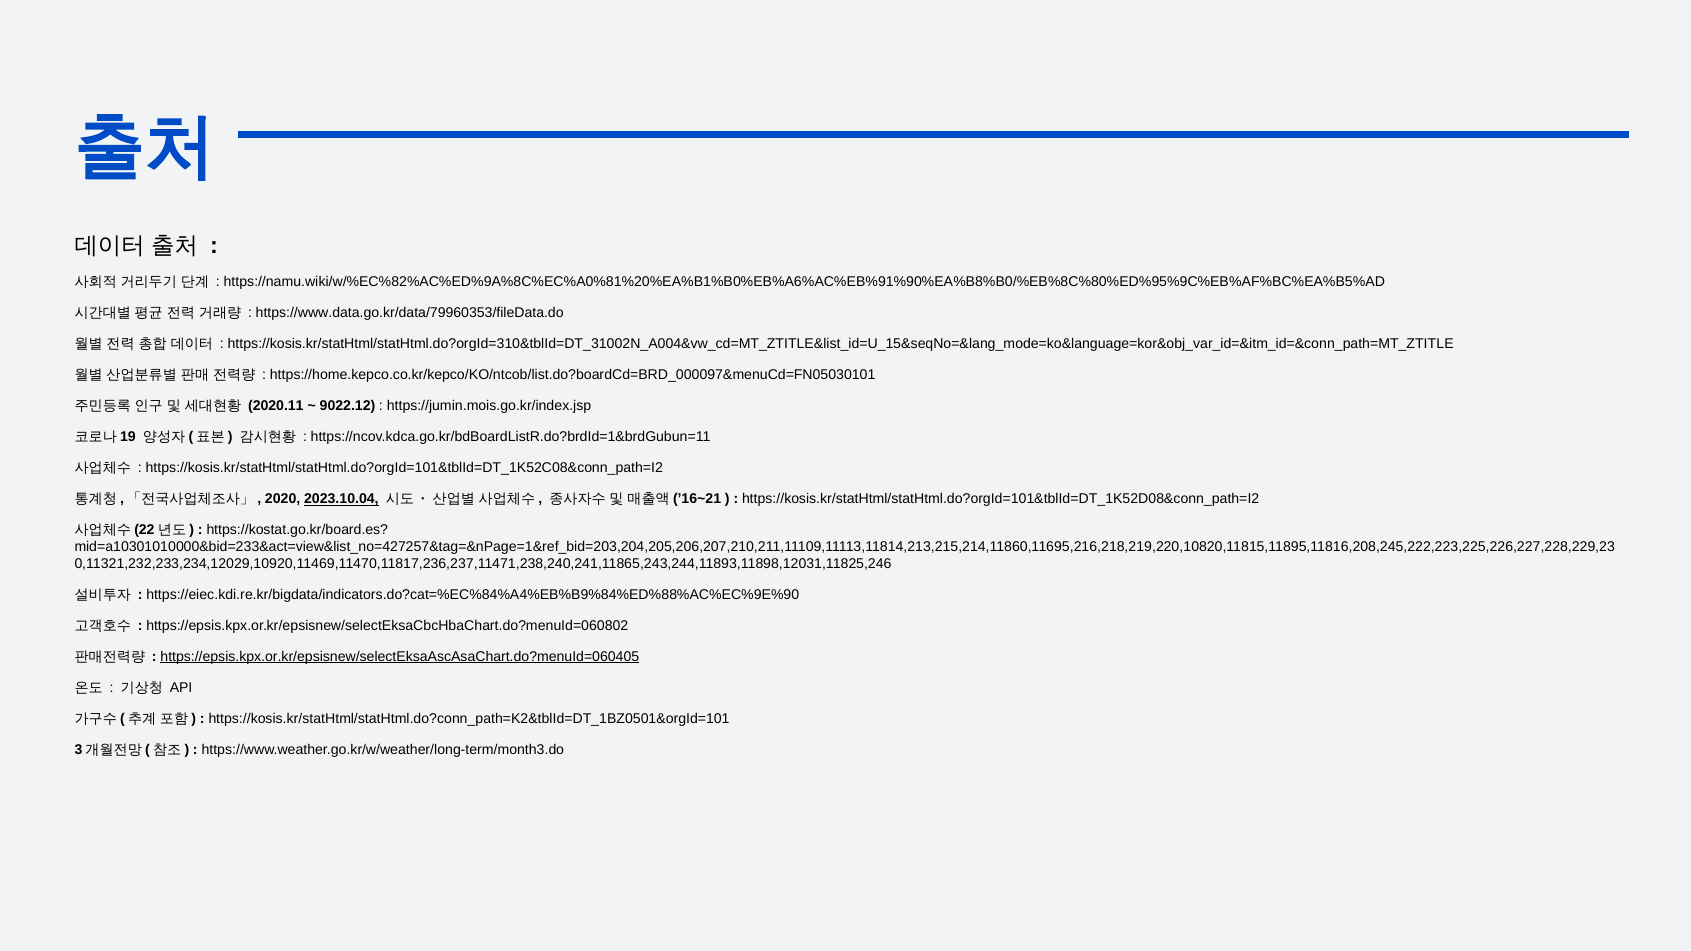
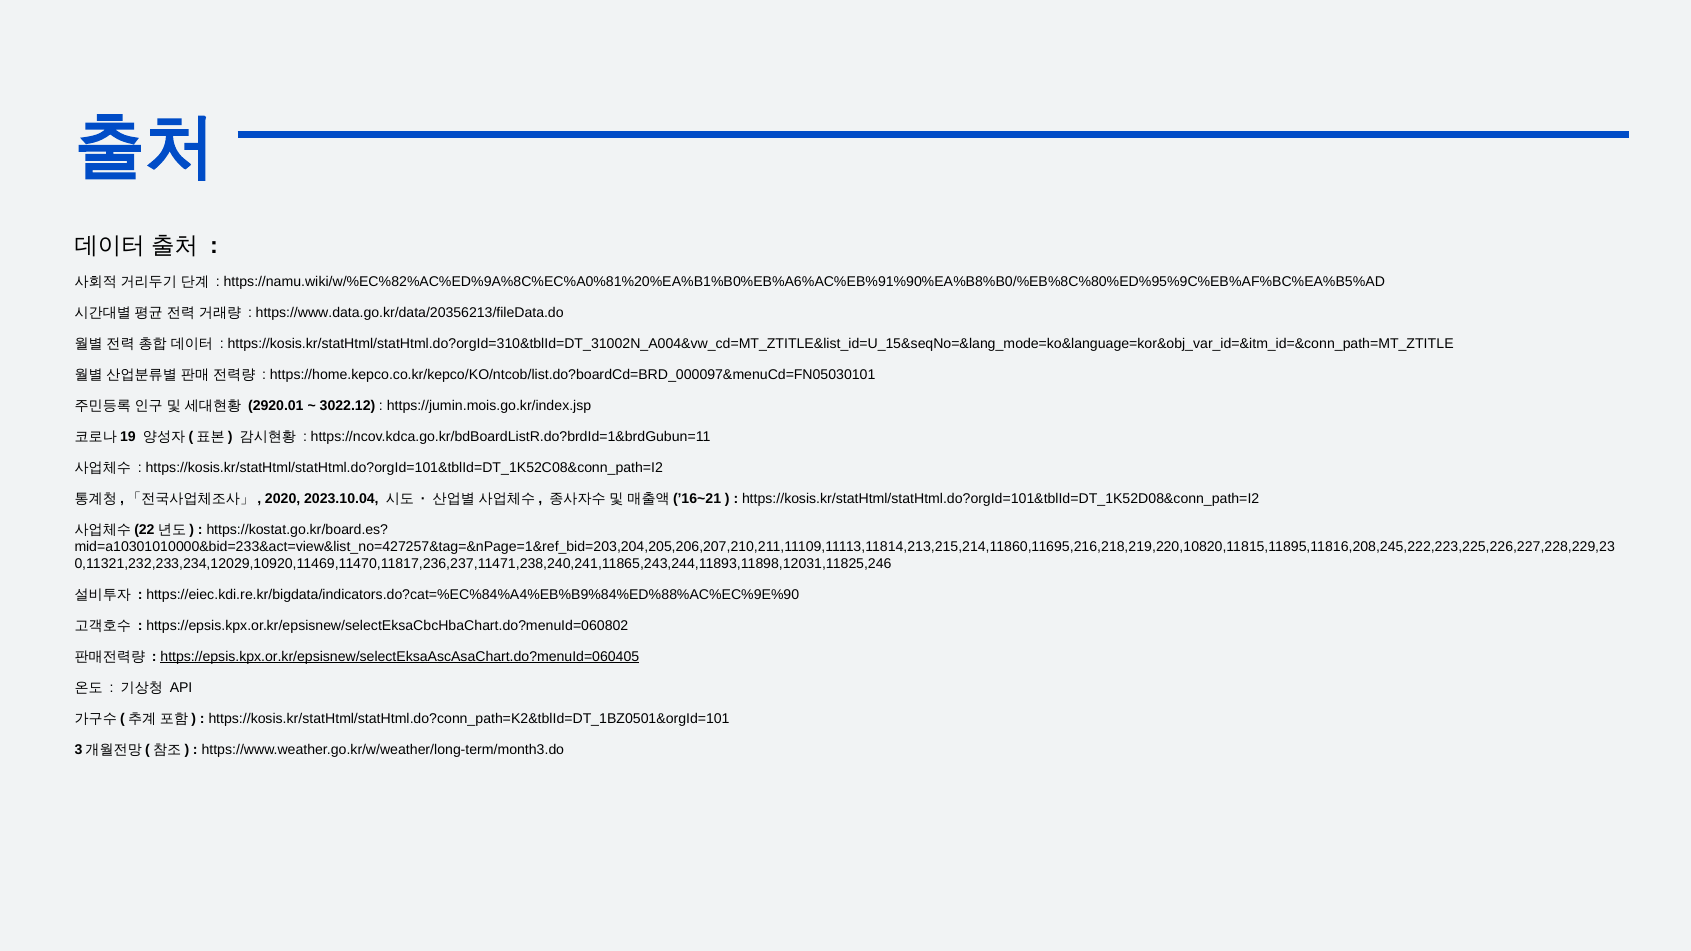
https://www.data.go.kr/data/79960353/fileData.do: https://www.data.go.kr/data/79960353/fileData.do -> https://www.data.go.kr/data/20356213/fileData.do
2020.11: 2020.11 -> 2920.01
9022.12: 9022.12 -> 3022.12
2023.10.04 underline: present -> none
